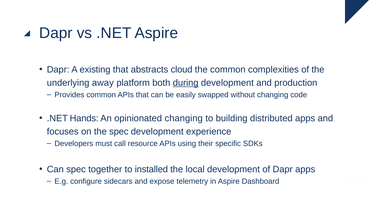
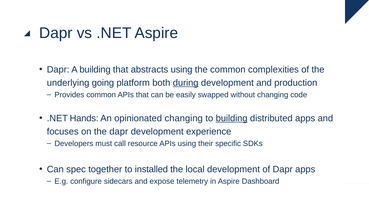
A existing: existing -> building
abstracts cloud: cloud -> using
away: away -> going
building at (232, 118) underline: none -> present
the spec: spec -> dapr
